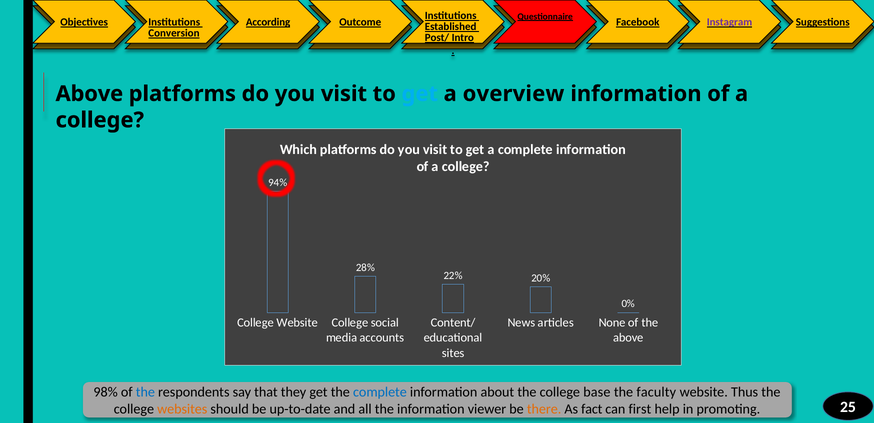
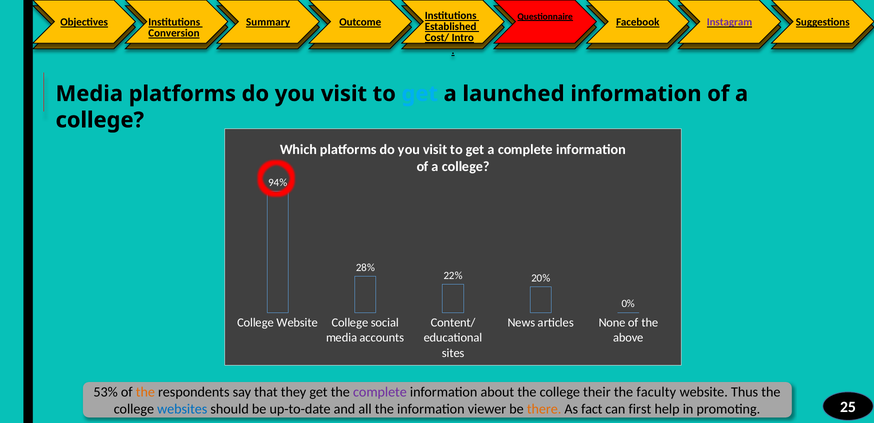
According: According -> Summary
Post/: Post/ -> Cost/
Above at (89, 94): Above -> Media
overview: overview -> launched
98%: 98% -> 53%
the at (145, 392) colour: blue -> orange
complete at (380, 392) colour: blue -> purple
base: base -> their
websites colour: orange -> blue
